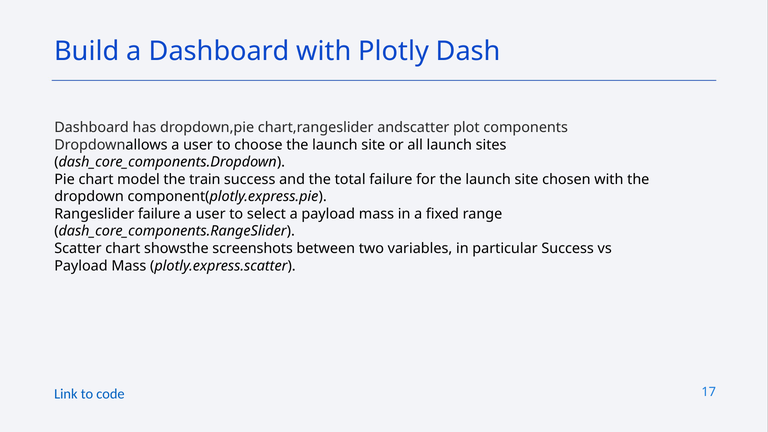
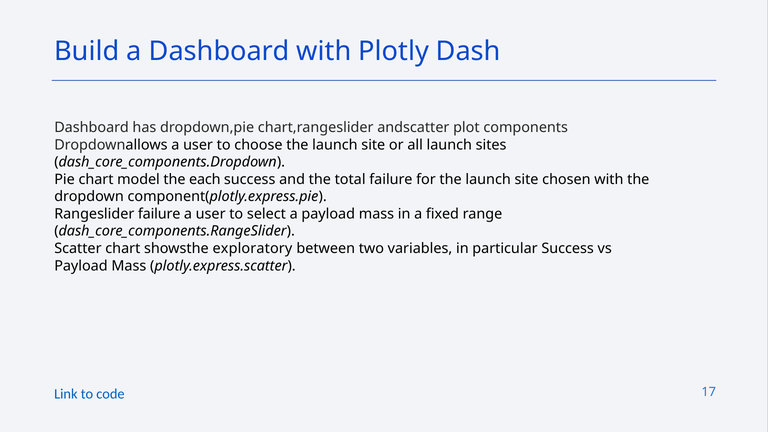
train: train -> each
screenshots: screenshots -> exploratory
